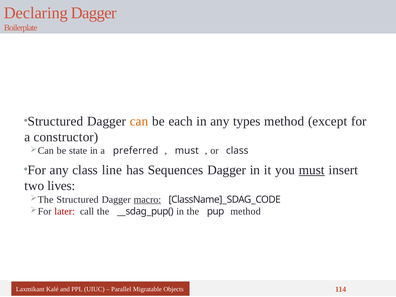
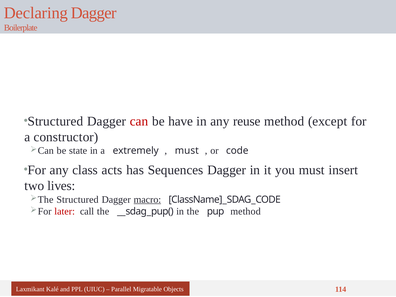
can colour: orange -> red
each: each -> have
types: types -> reuse
preferred: preferred -> extremely
or class: class -> code
line: line -> acts
must at (312, 170) underline: present -> none
